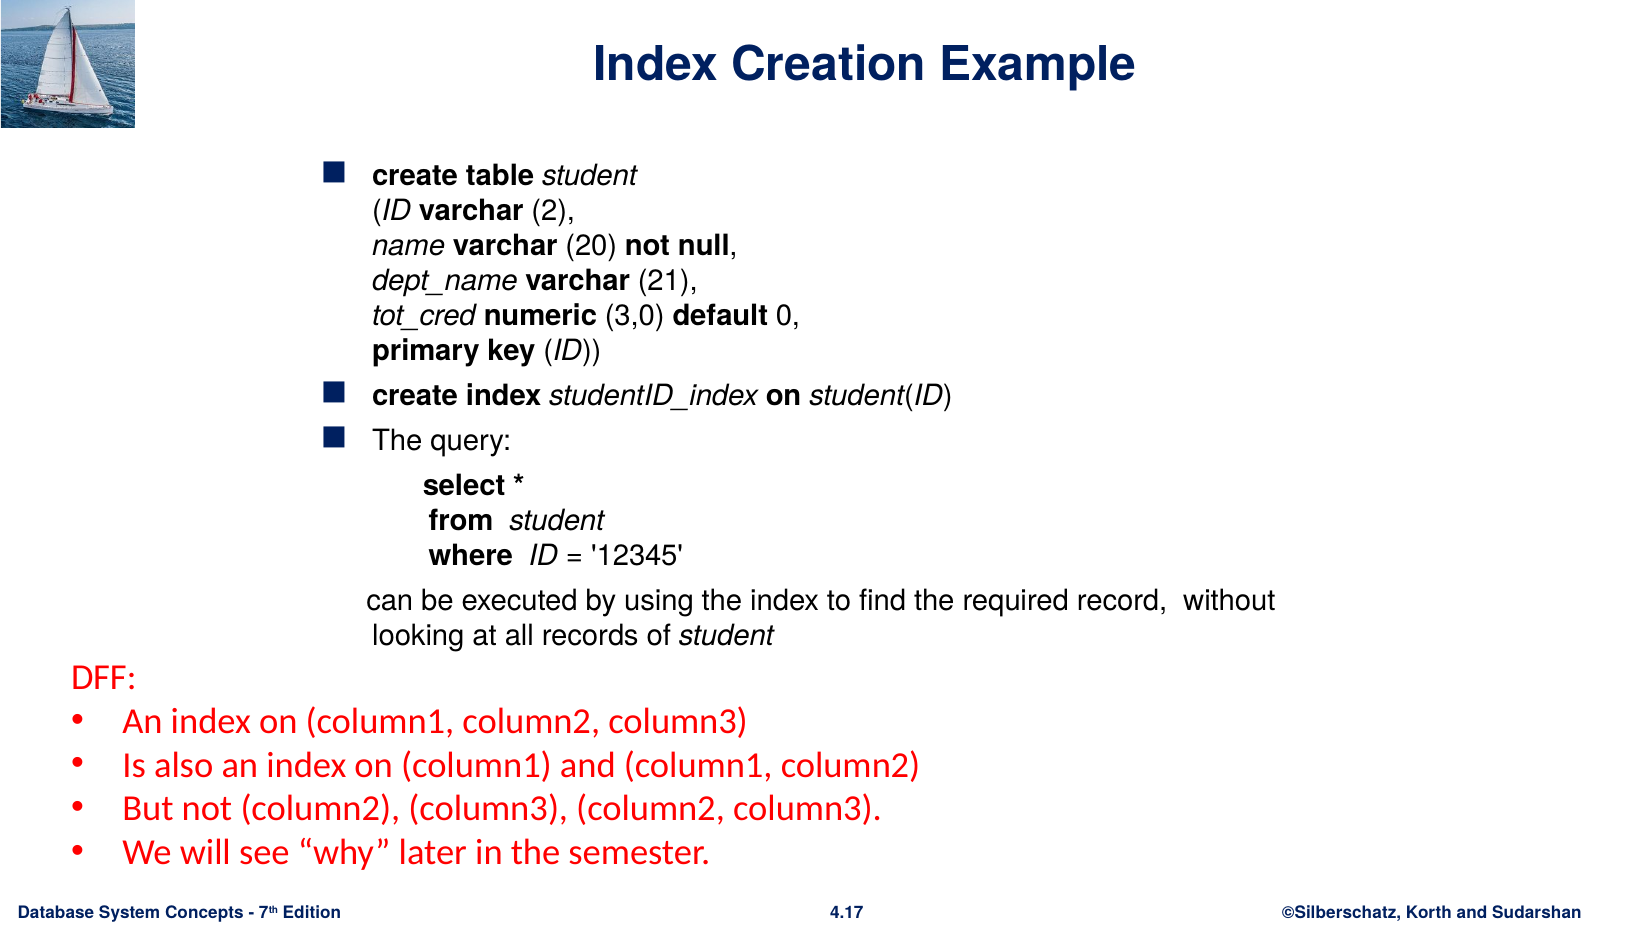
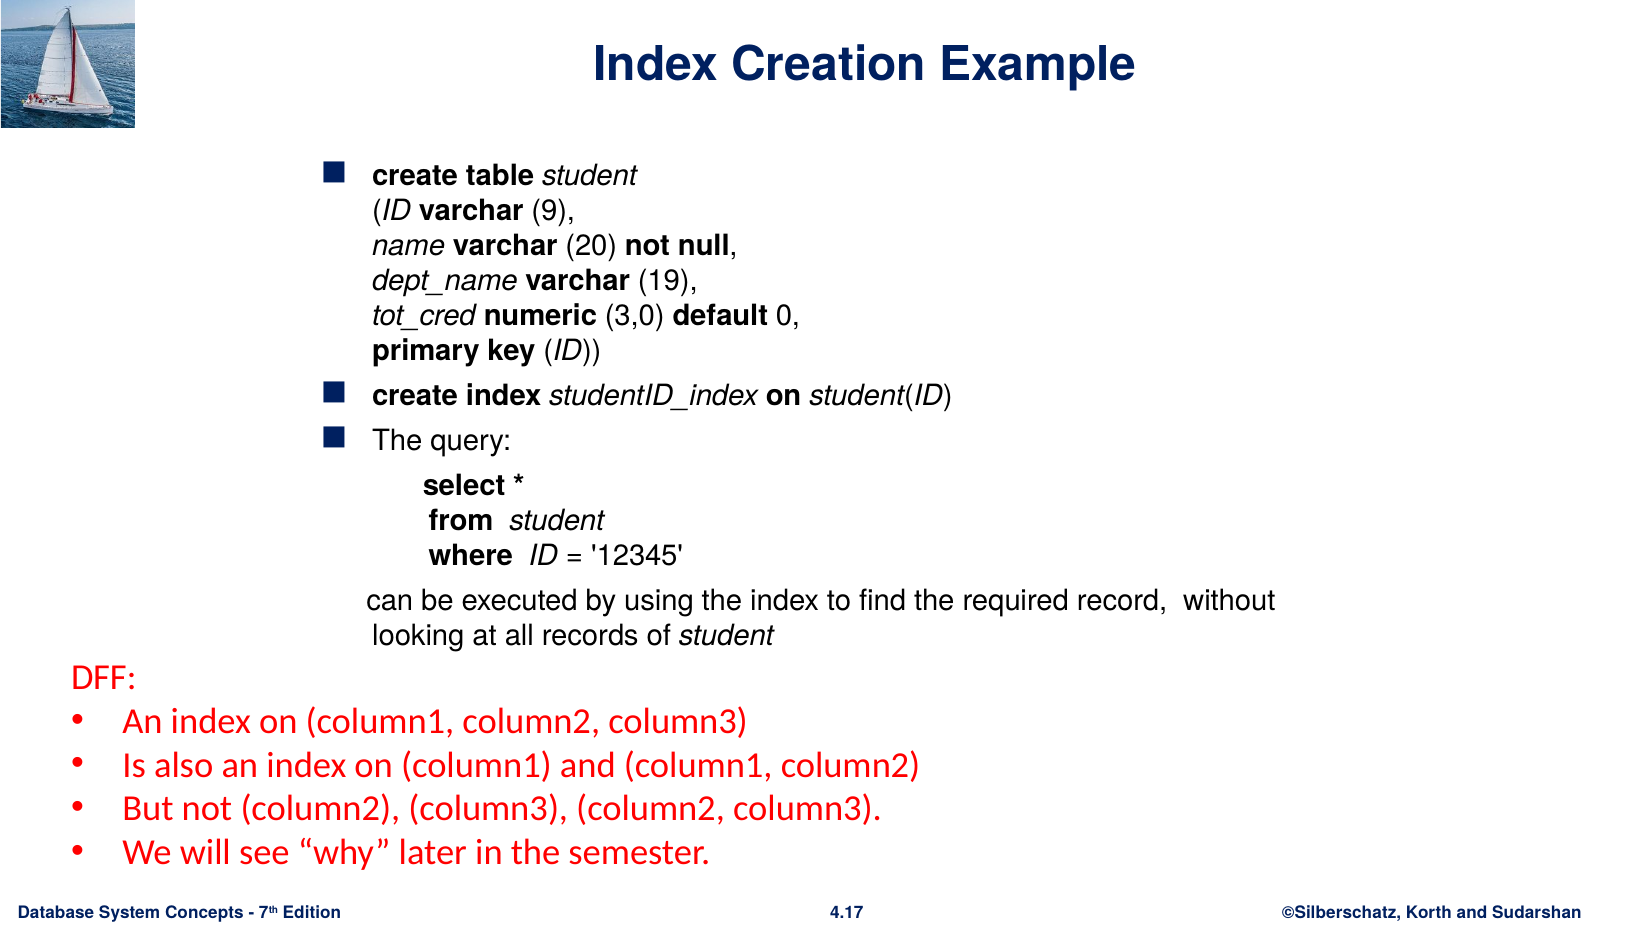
2: 2 -> 9
21: 21 -> 19
